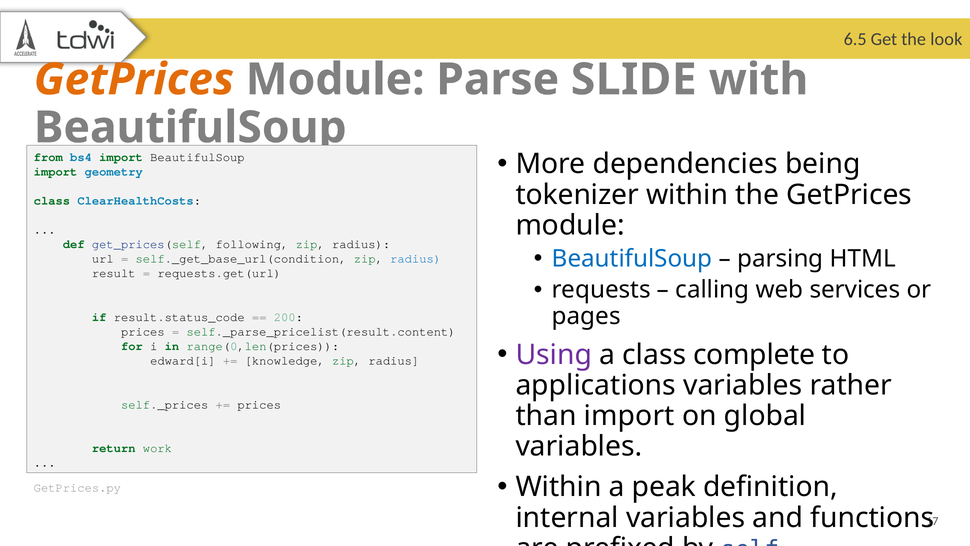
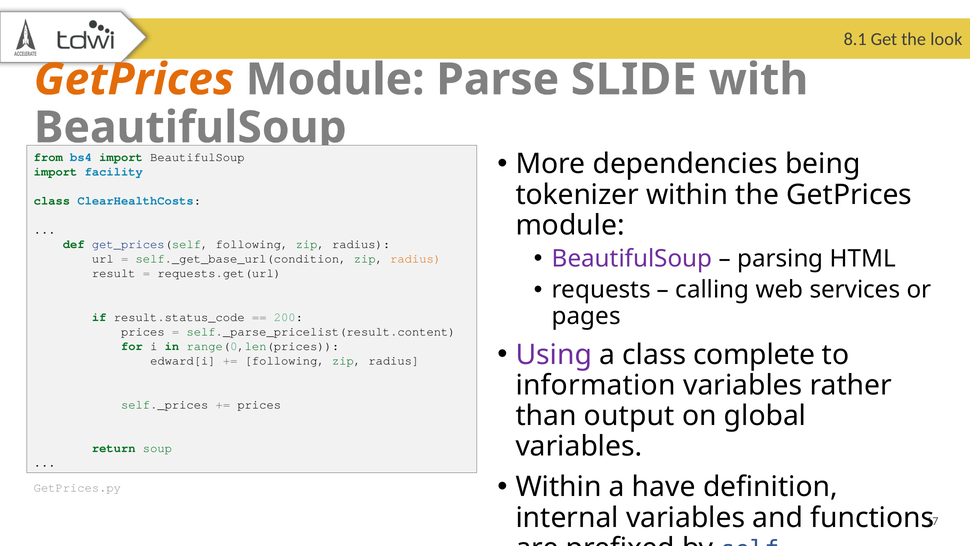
6.5: 6.5 -> 8.1
geometry: geometry -> facility
BeautifulSoup at (632, 259) colour: blue -> purple
radius at (416, 259) colour: blue -> orange
knowledge at (285, 361): knowledge -> following
applications: applications -> information
than import: import -> output
work: work -> soup
peak: peak -> have
